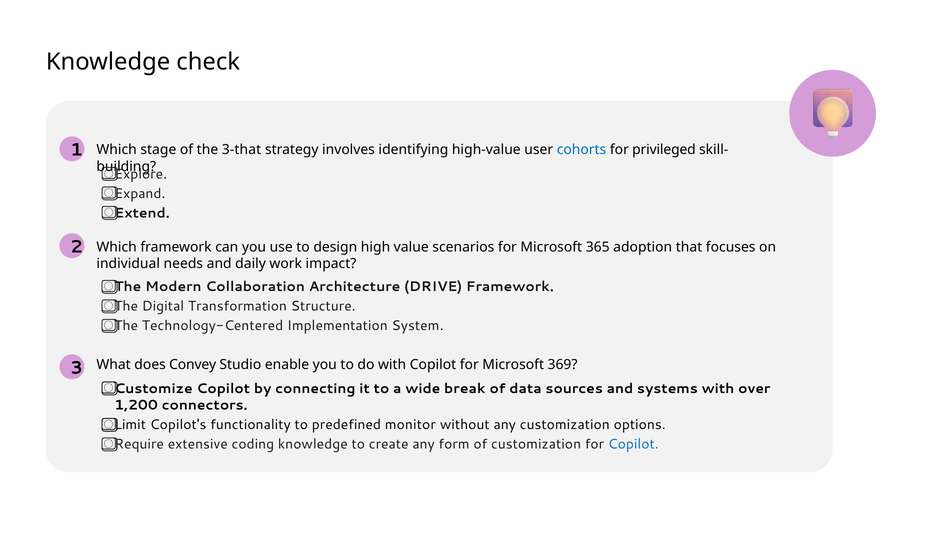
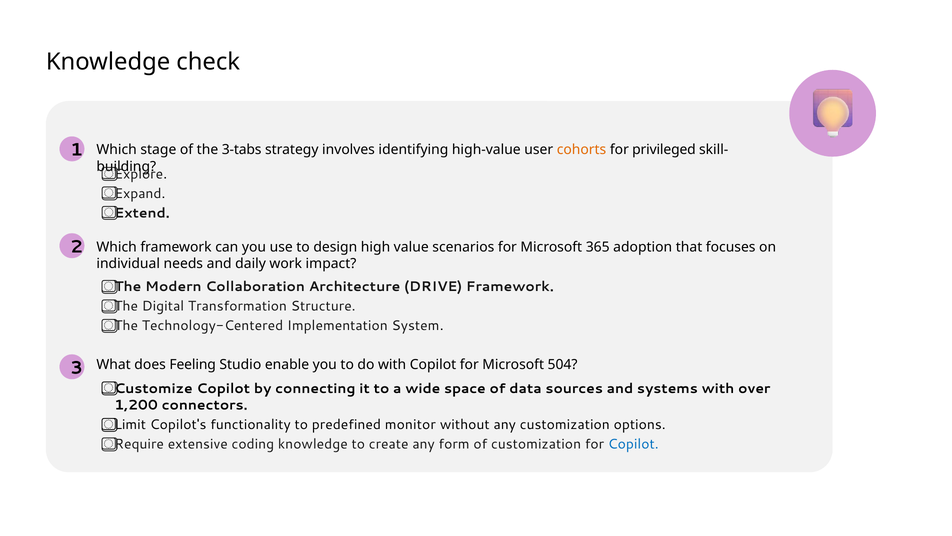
3-that: 3-that -> 3-tabs
cohorts colour: blue -> orange
Convey: Convey -> Feeling
369: 369 -> 504
break: break -> space
